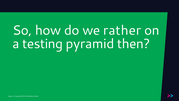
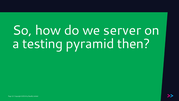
rather: rather -> server
